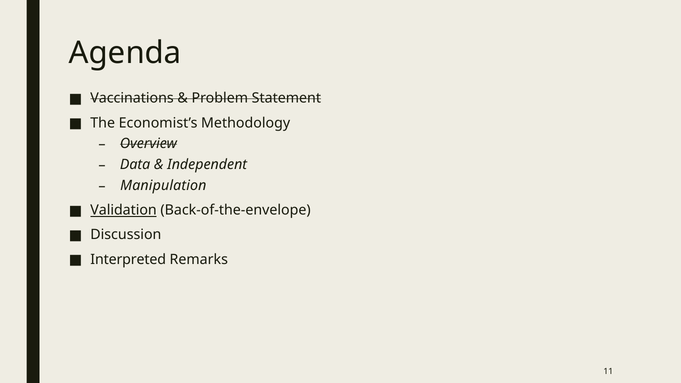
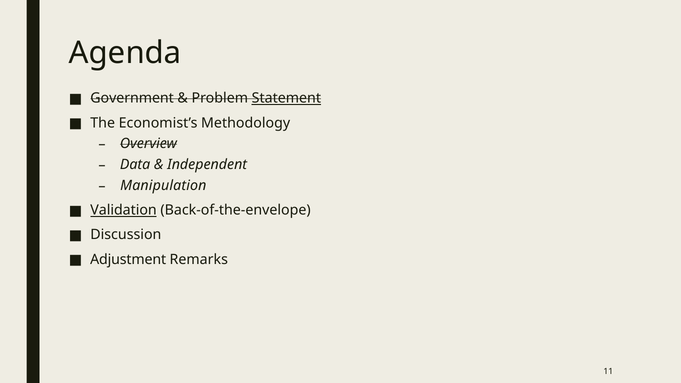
Vaccinations: Vaccinations -> Government
Statement underline: none -> present
Interpreted: Interpreted -> Adjustment
